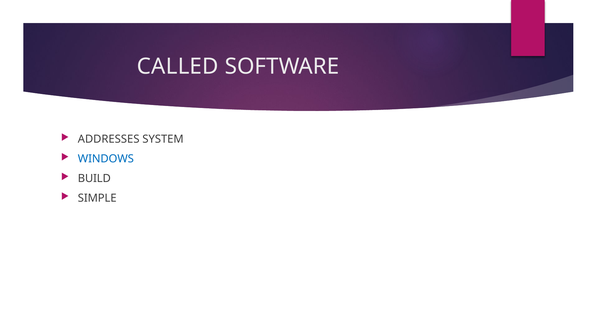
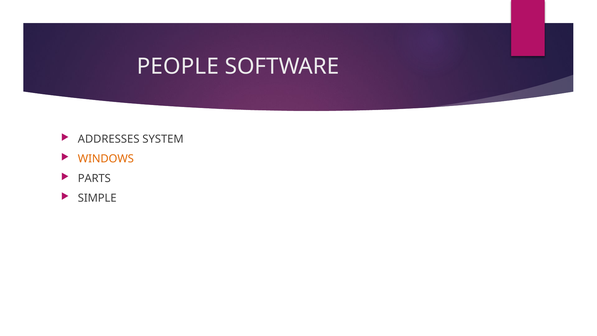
CALLED: CALLED -> PEOPLE
WINDOWS colour: blue -> orange
BUILD: BUILD -> PARTS
